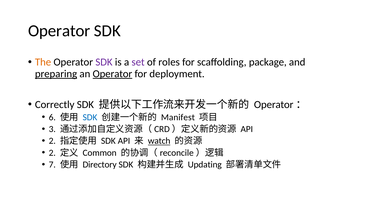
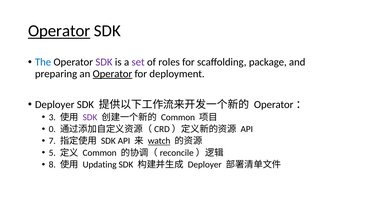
Operator at (59, 31) underline: none -> present
The colour: orange -> blue
preparing underline: present -> none
Correctly at (55, 105): Correctly -> Deployer
6: 6 -> 3
SDK at (90, 117) colour: blue -> purple
Manifest at (178, 117): Manifest -> Common
3: 3 -> 0
2 at (52, 141): 2 -> 7
2 at (52, 153): 2 -> 5
7: 7 -> 8
Directory: Directory -> Updating
Updating at (205, 165): Updating -> Deployer
